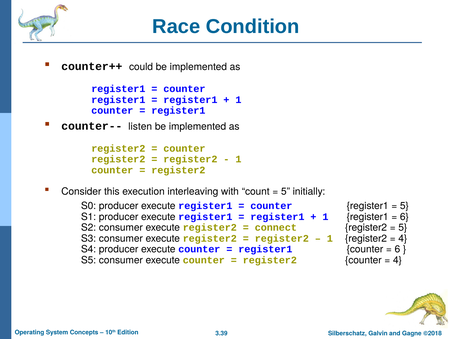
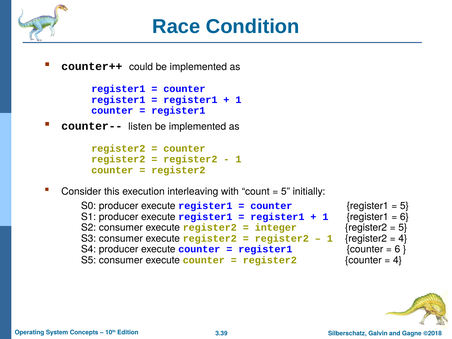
connect: connect -> integer
